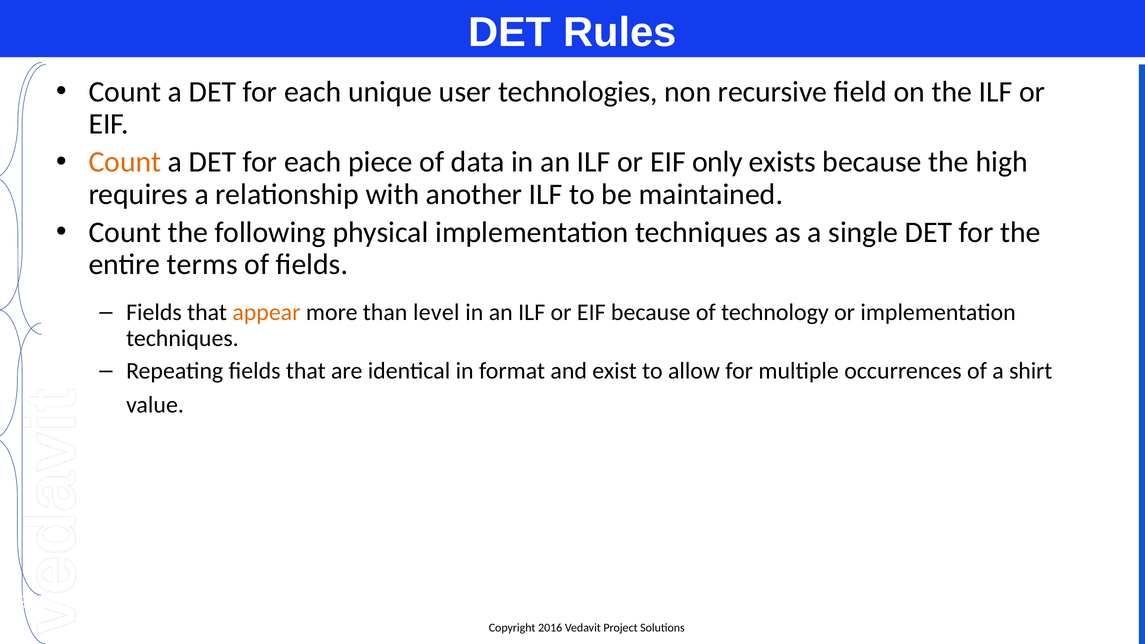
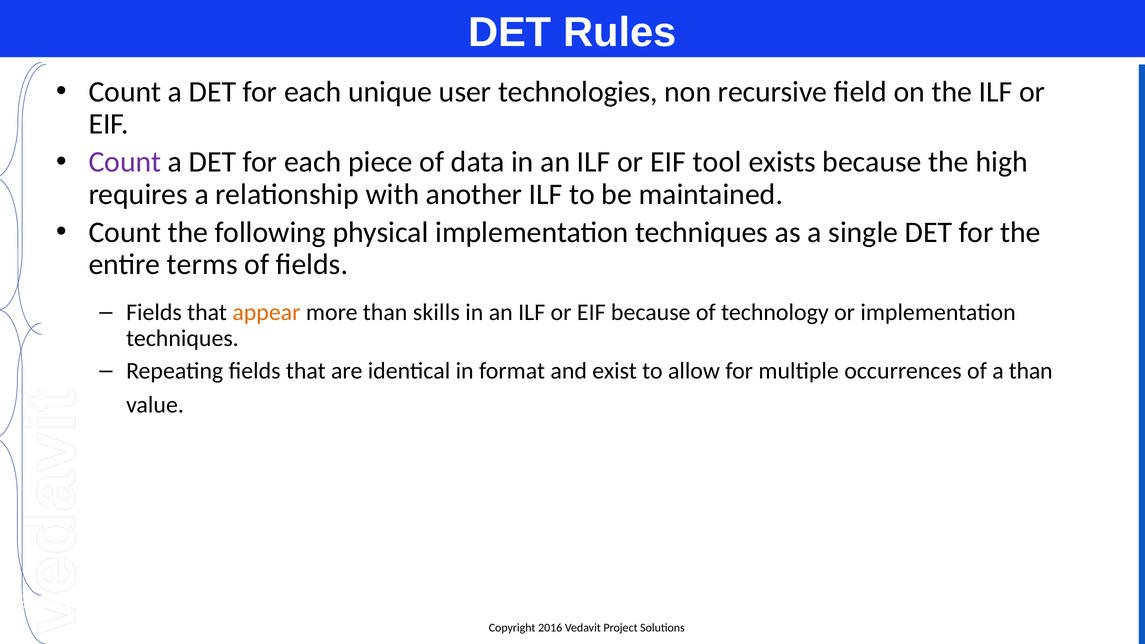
Count at (125, 162) colour: orange -> purple
only: only -> tool
level: level -> skills
a shirt: shirt -> than
